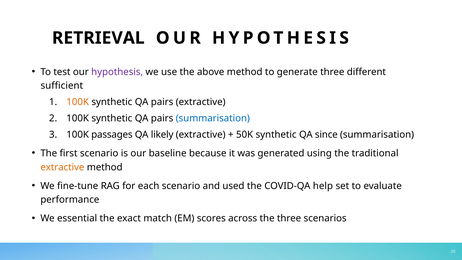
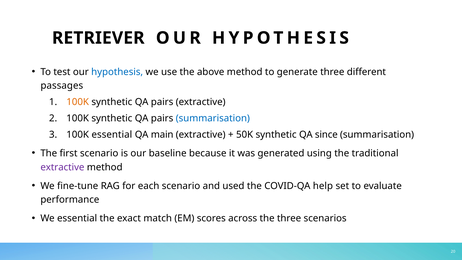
RETRIEVAL: RETRIEVAL -> RETRIEVER
hypothesis at (117, 72) colour: purple -> blue
sufficient: sufficient -> passages
100K passages: passages -> essential
likely: likely -> main
extractive at (62, 167) colour: orange -> purple
